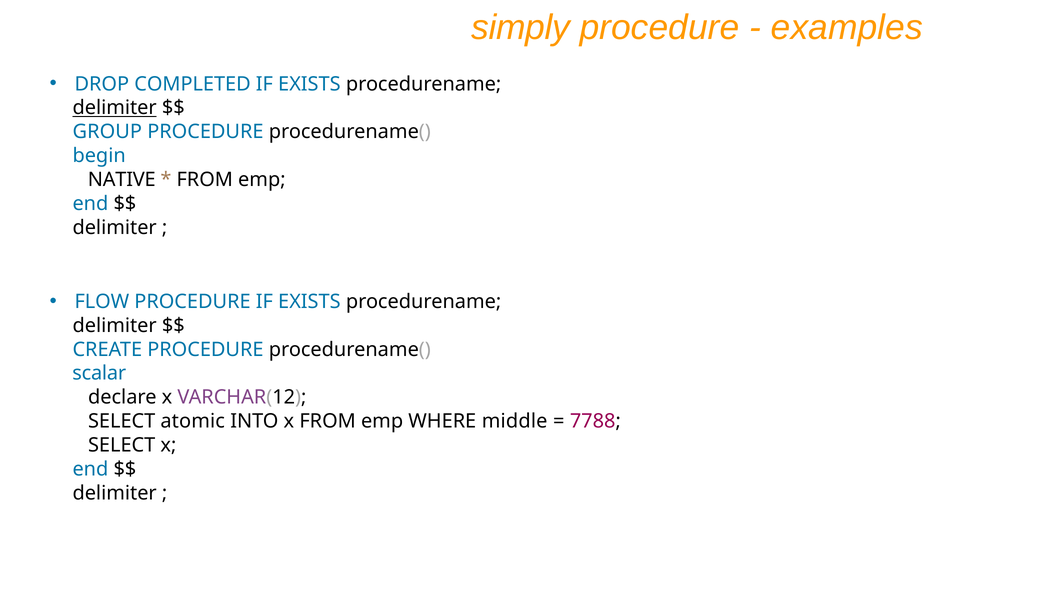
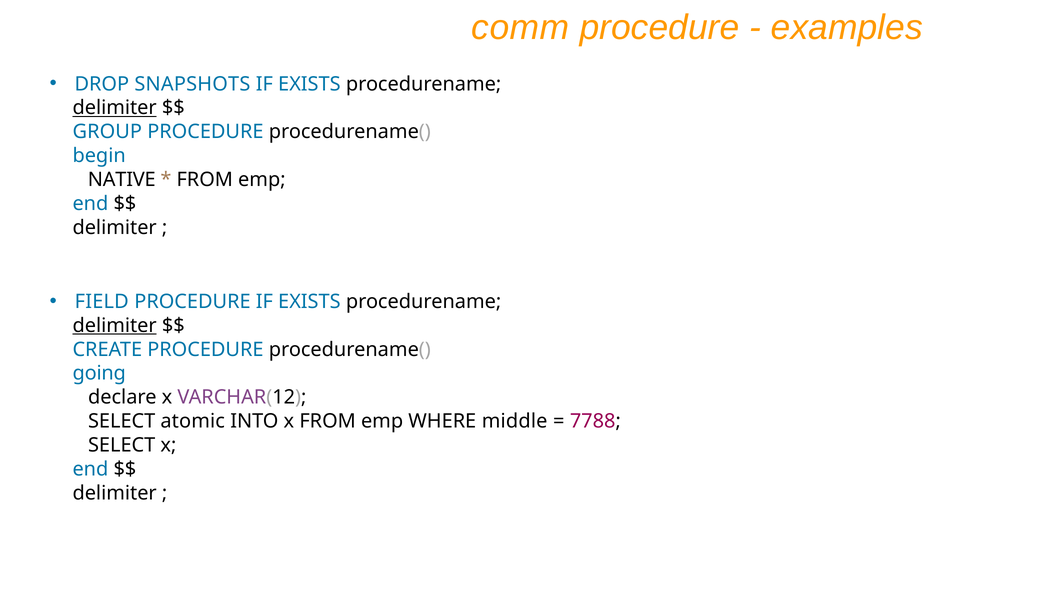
simply: simply -> comm
COMPLETED: COMPLETED -> SNAPSHOTS
FLOW: FLOW -> FIELD
delimiter at (115, 326) underline: none -> present
scalar: scalar -> going
